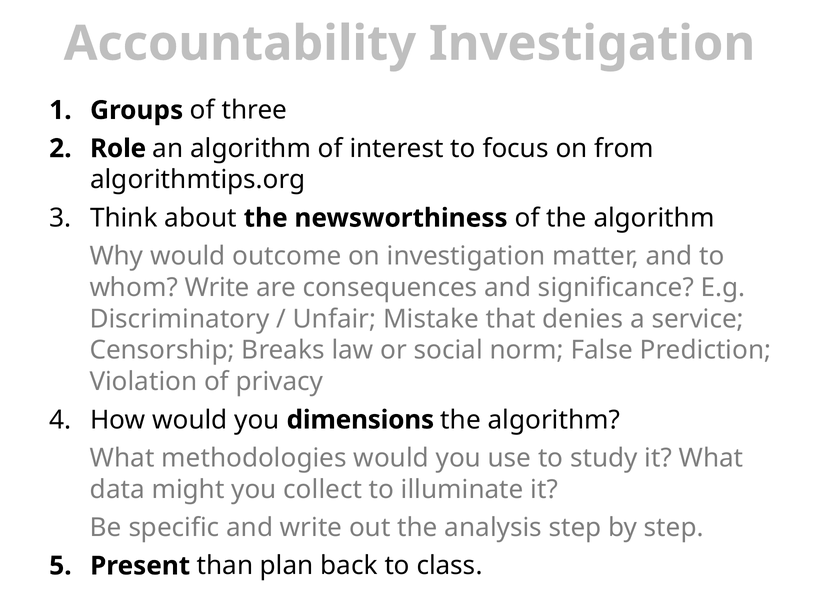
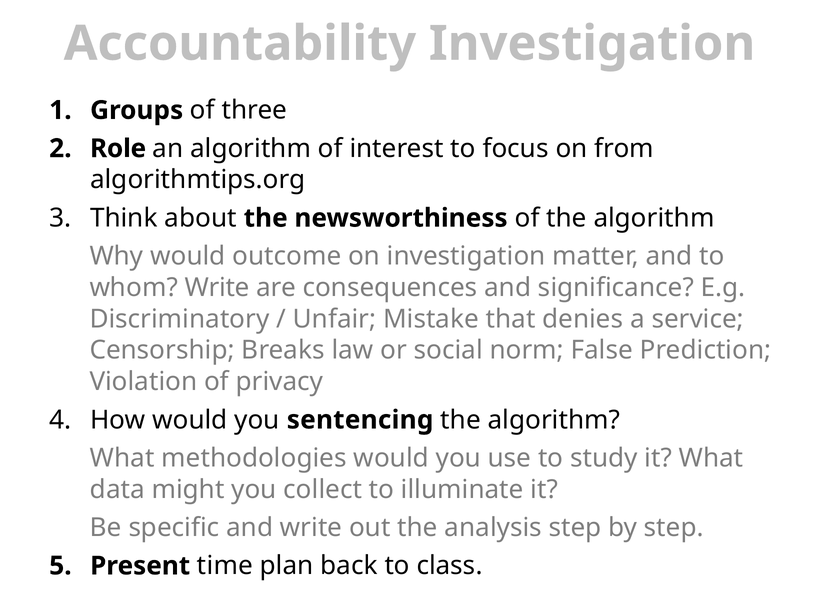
dimensions: dimensions -> sentencing
than: than -> time
